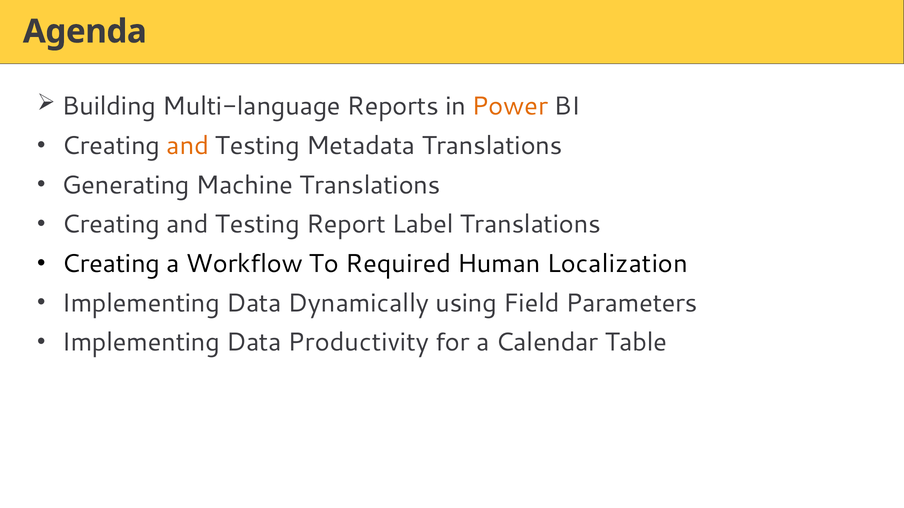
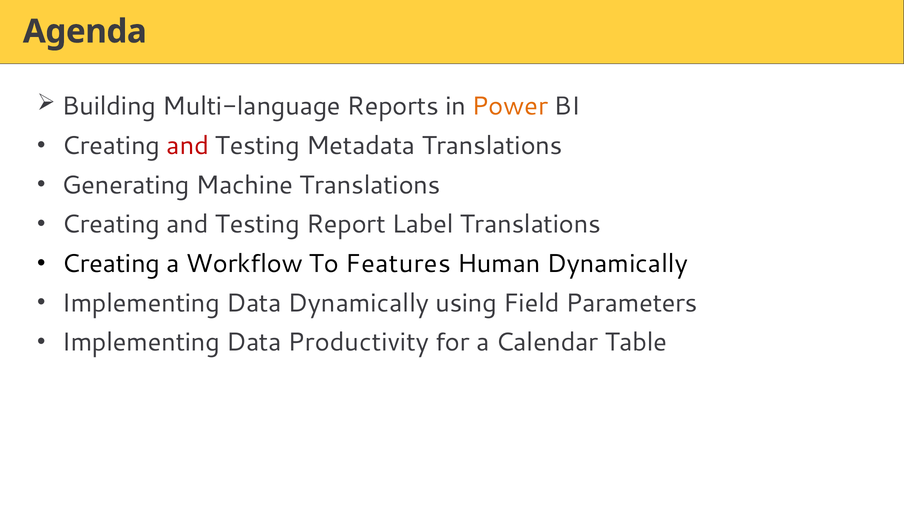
and at (188, 146) colour: orange -> red
Required: Required -> Features
Human Localization: Localization -> Dynamically
